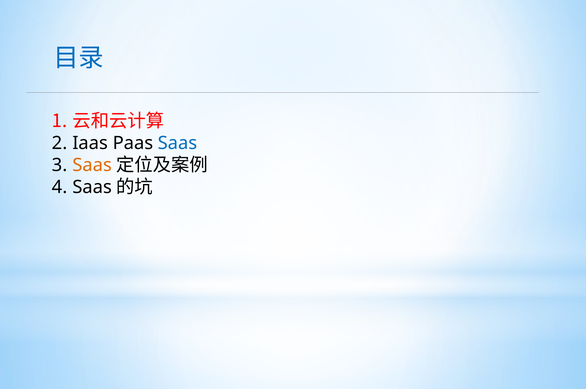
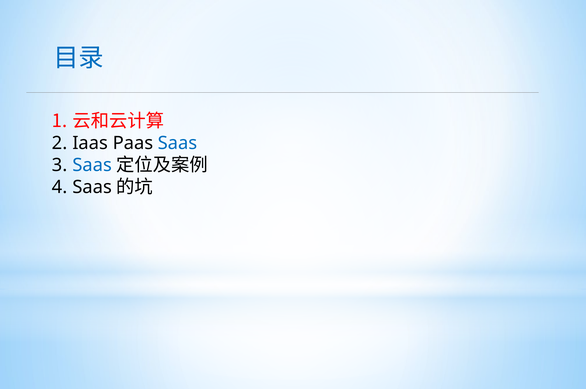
Saas at (92, 165) colour: orange -> blue
